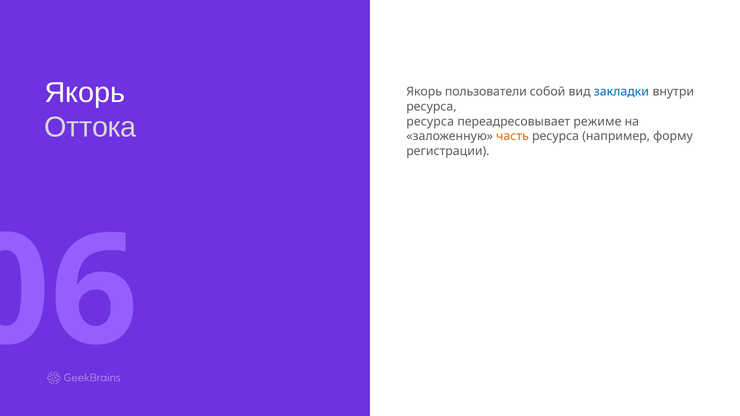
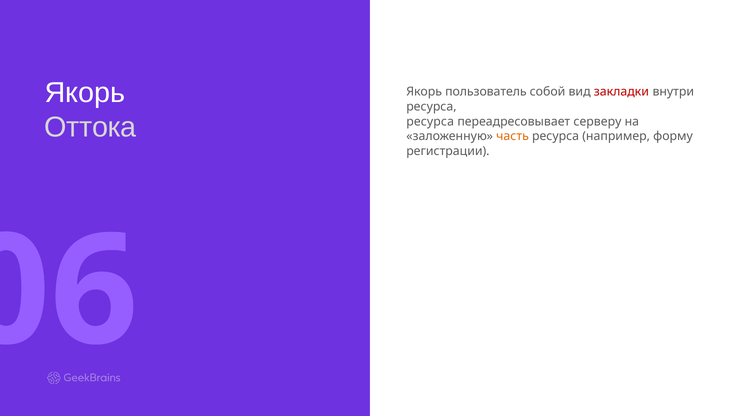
пользователи: пользователи -> пользователь
закладки colour: blue -> red
режиме: режиме -> серверу
